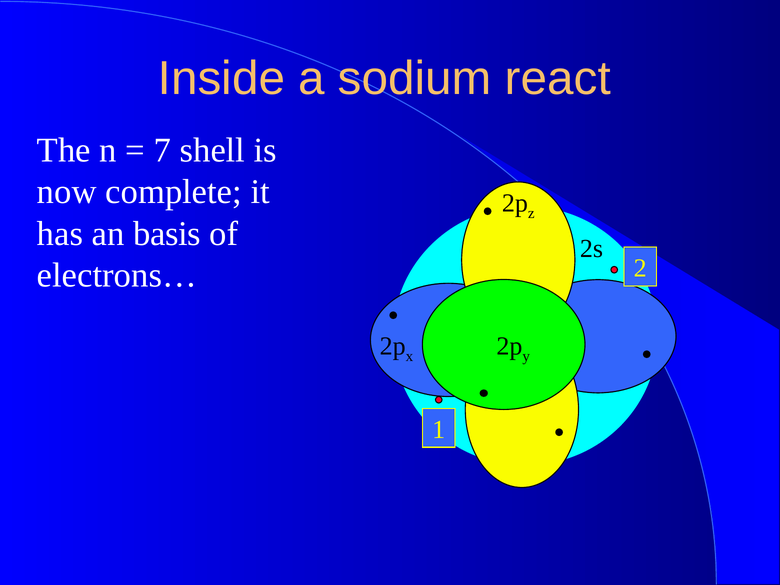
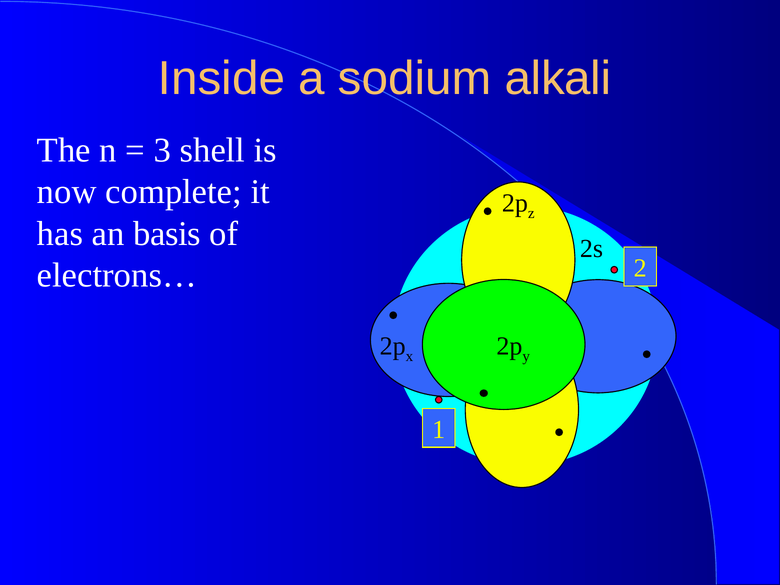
react: react -> alkali
7: 7 -> 3
